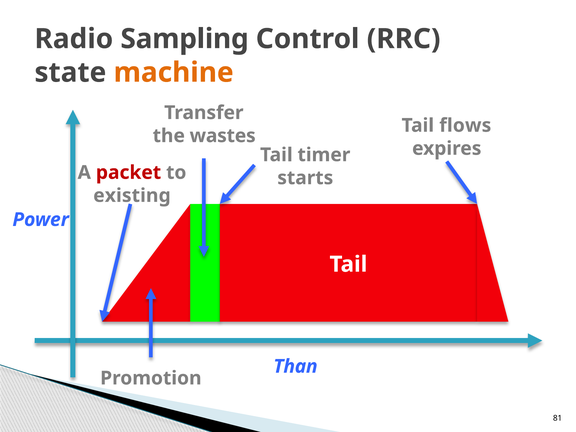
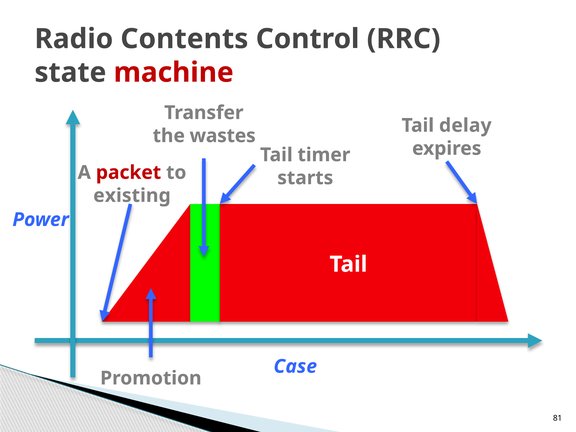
Sampling: Sampling -> Contents
machine colour: orange -> red
flows: flows -> delay
Than: Than -> Case
